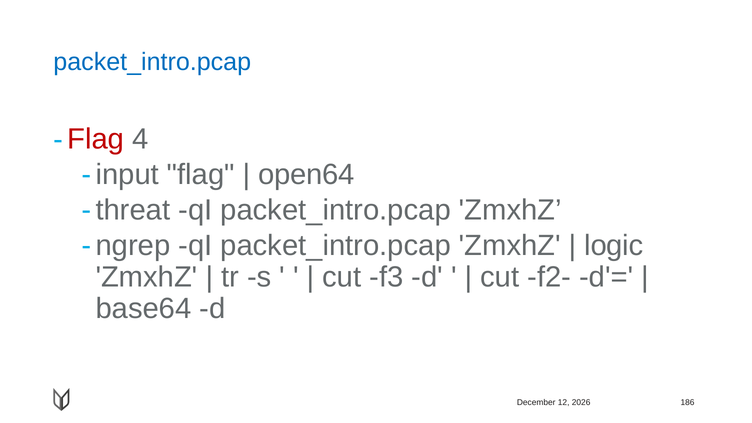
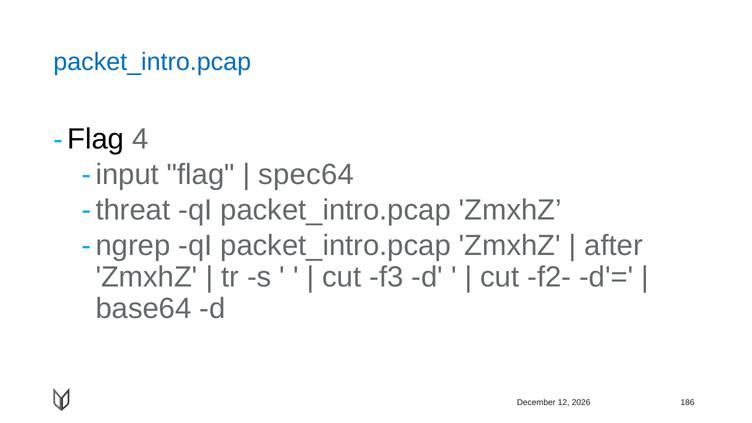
Flag at (96, 139) colour: red -> black
open64: open64 -> spec64
logic: logic -> after
